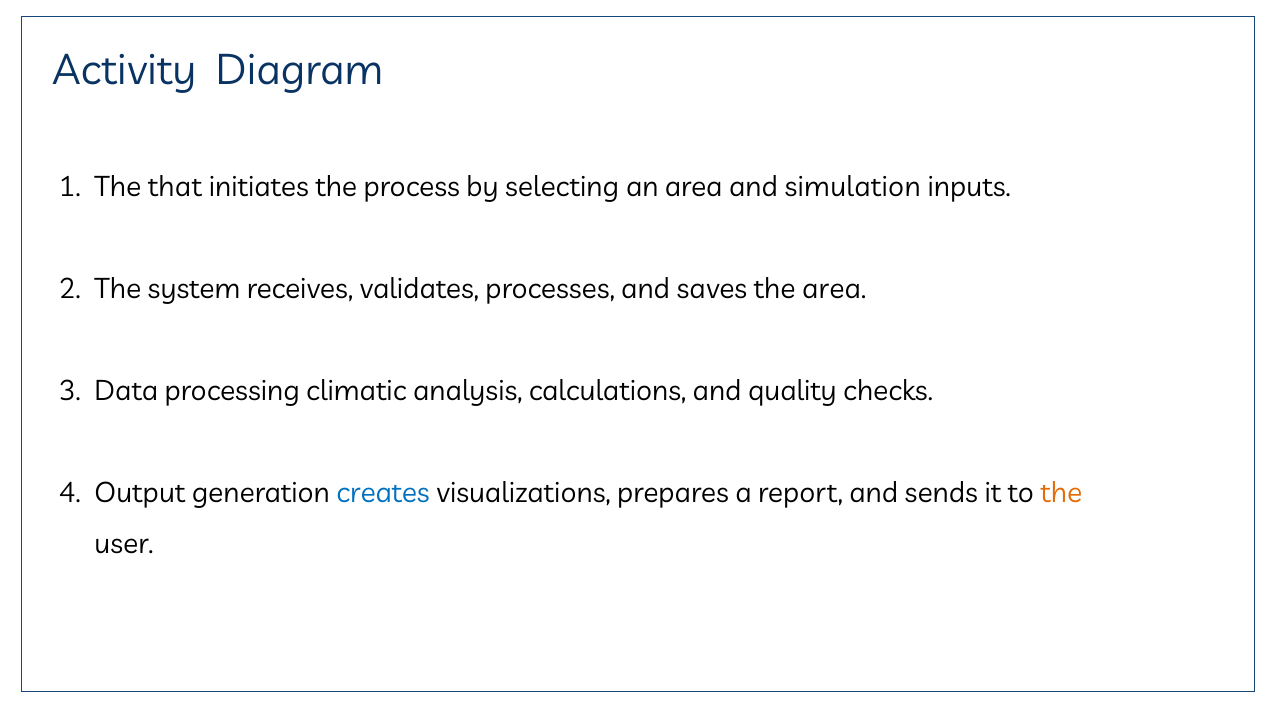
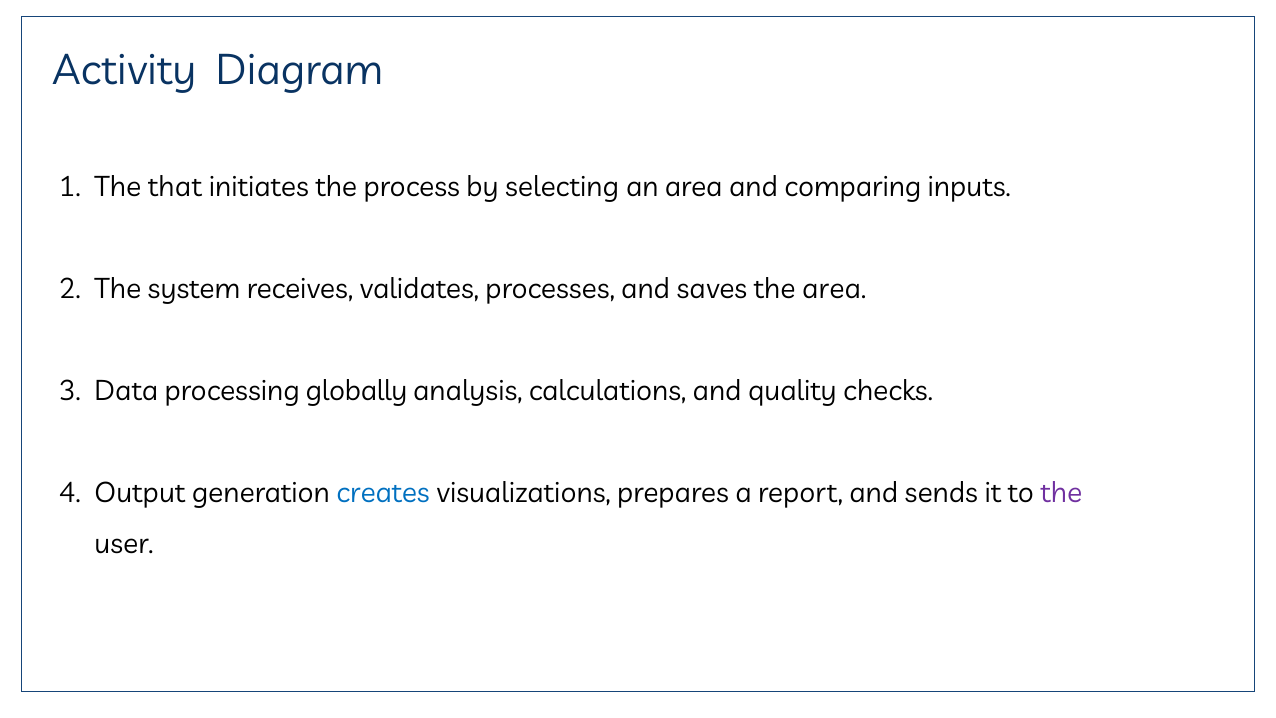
simulation: simulation -> comparing
climatic: climatic -> globally
the at (1061, 493) colour: orange -> purple
